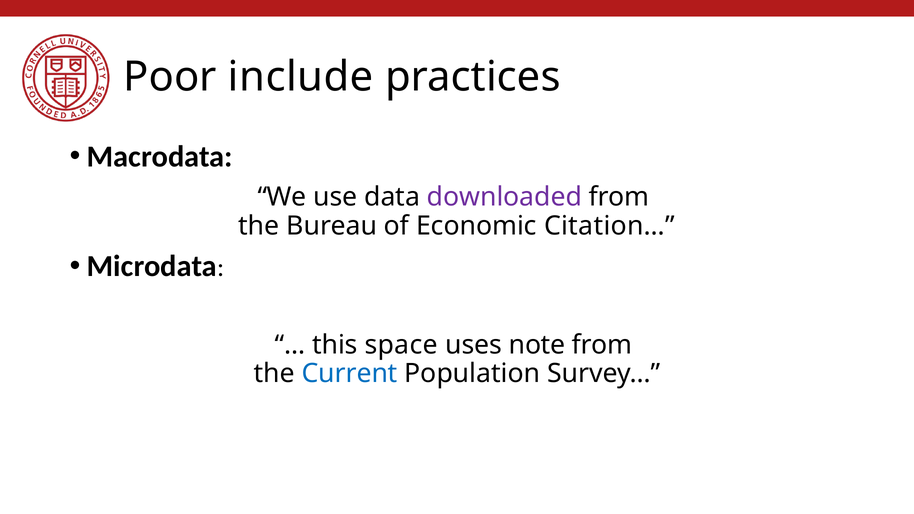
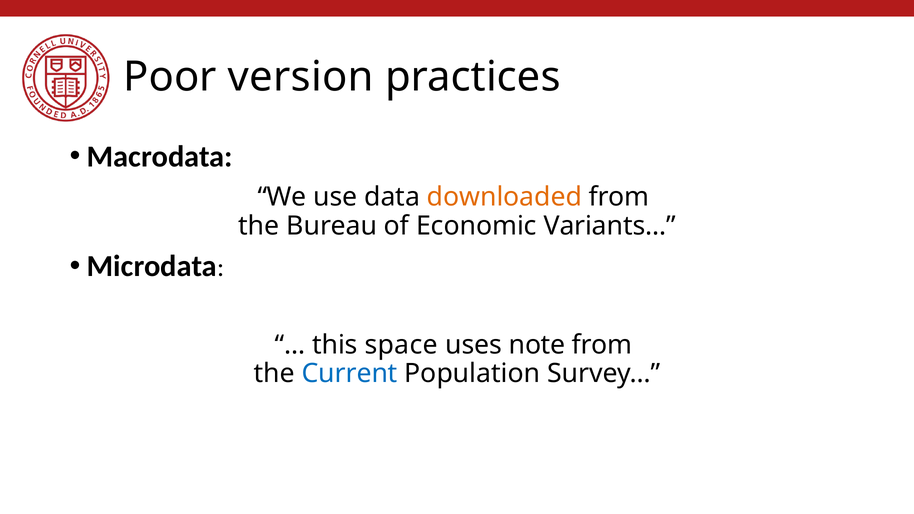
include: include -> version
downloaded colour: purple -> orange
Citation…: Citation… -> Variants…
